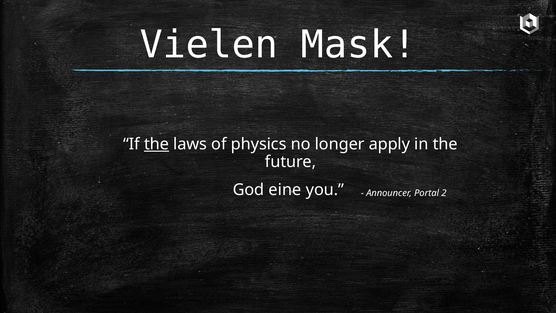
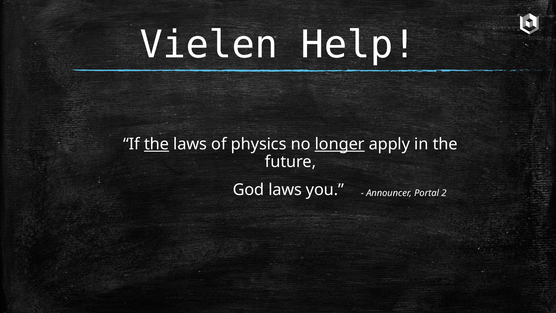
Mask: Mask -> Help
longer underline: none -> present
God eine: eine -> laws
